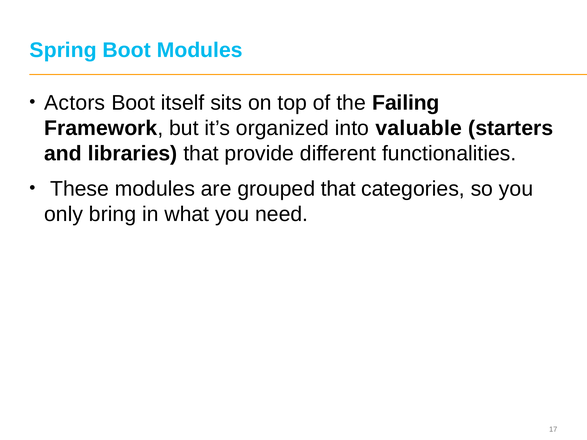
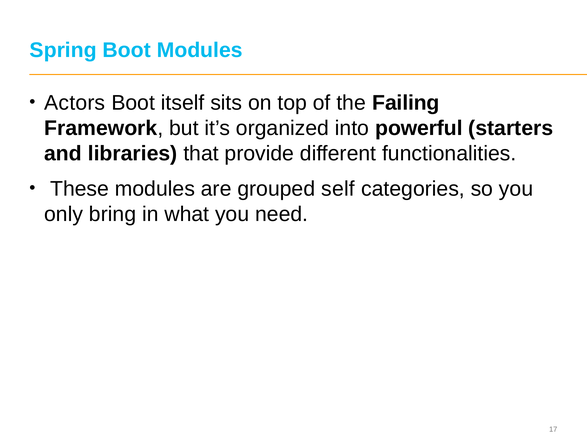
valuable: valuable -> powerful
grouped that: that -> self
